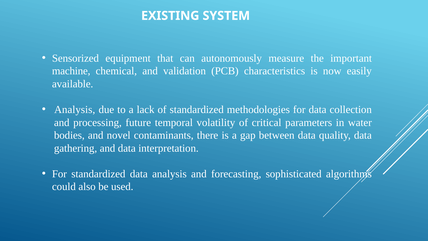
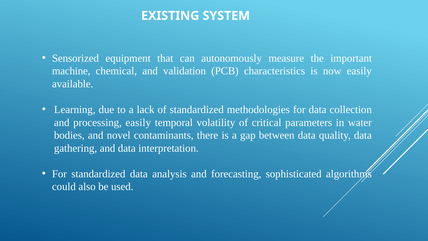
Analysis at (75, 110): Analysis -> Learning
processing future: future -> easily
